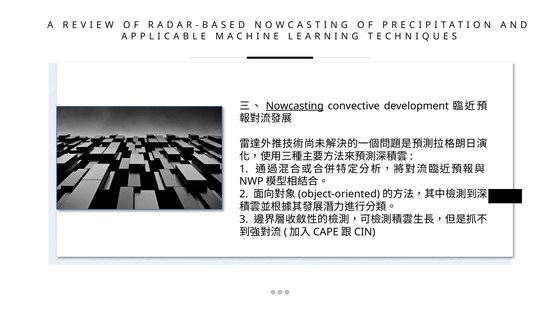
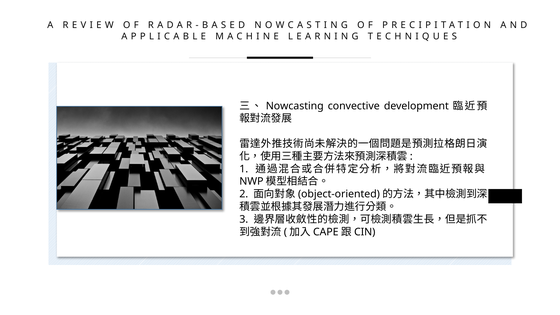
Nowcasting underline: present -> none
